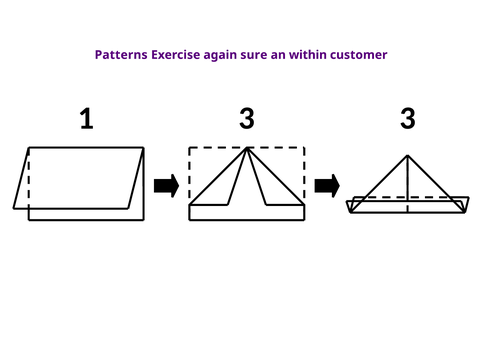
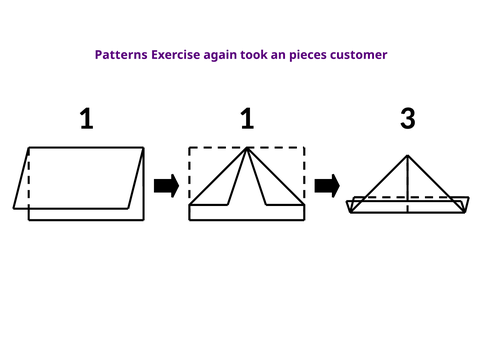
sure: sure -> took
within: within -> pieces
1 3: 3 -> 1
